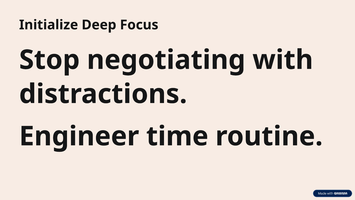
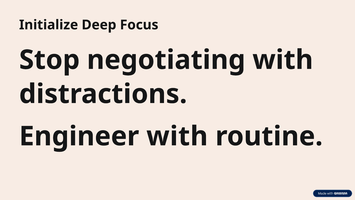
Engineer time: time -> with
